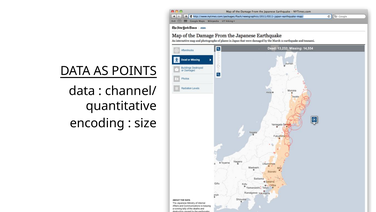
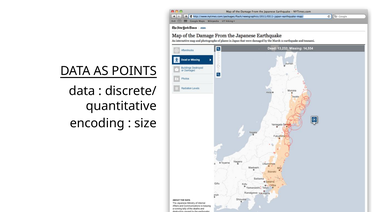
channel/: channel/ -> discrete/
